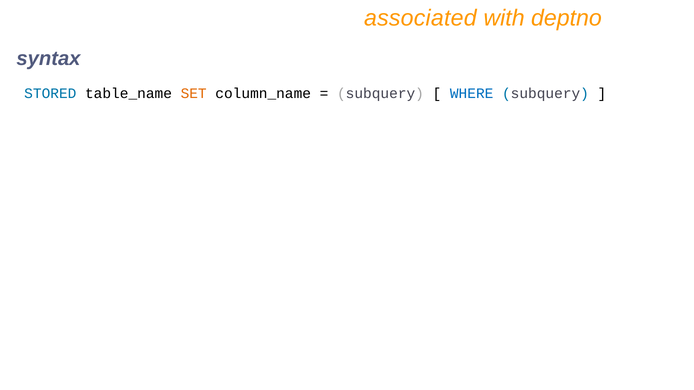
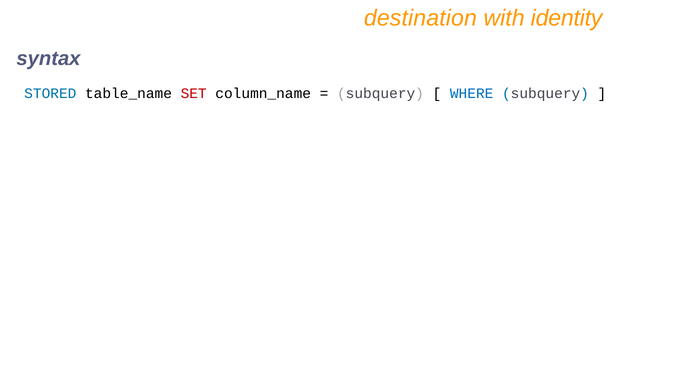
associated: associated -> destination
deptno: deptno -> identity
SET colour: orange -> red
